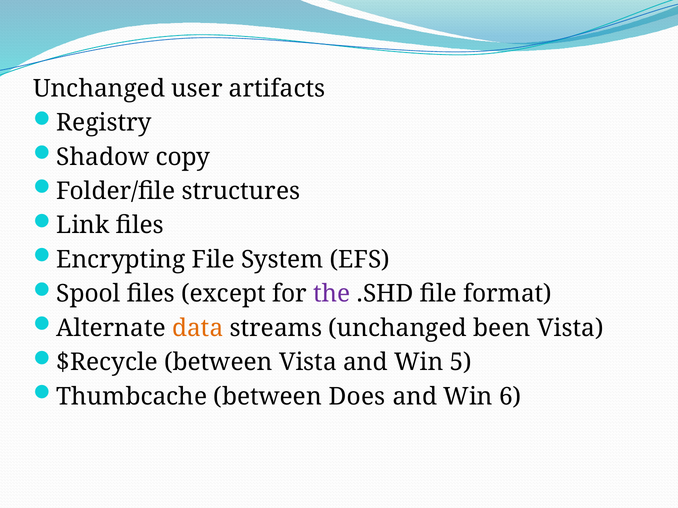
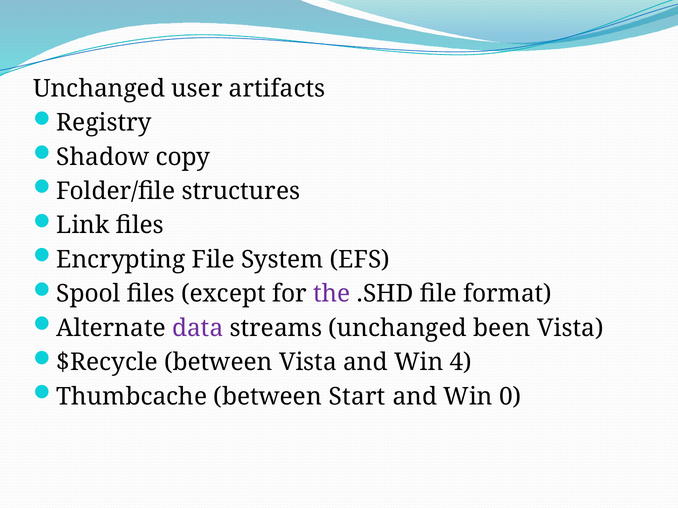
data colour: orange -> purple
5: 5 -> 4
Does: Does -> Start
6: 6 -> 0
